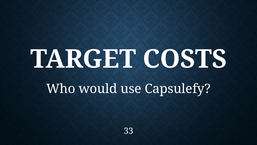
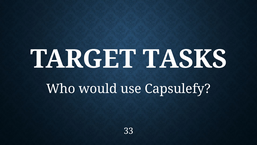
COSTS: COSTS -> TASKS
